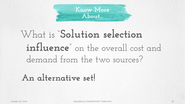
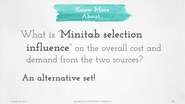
Solution: Solution -> Minitab
